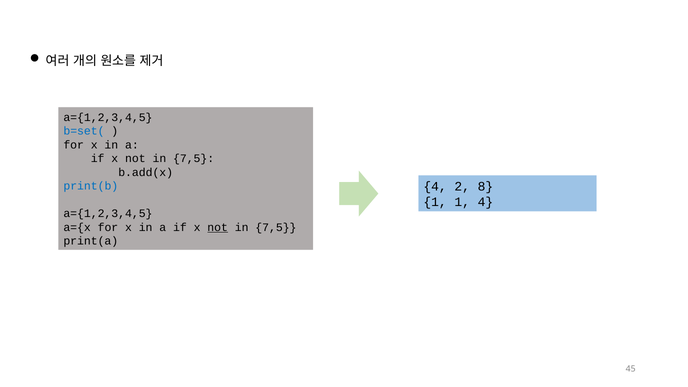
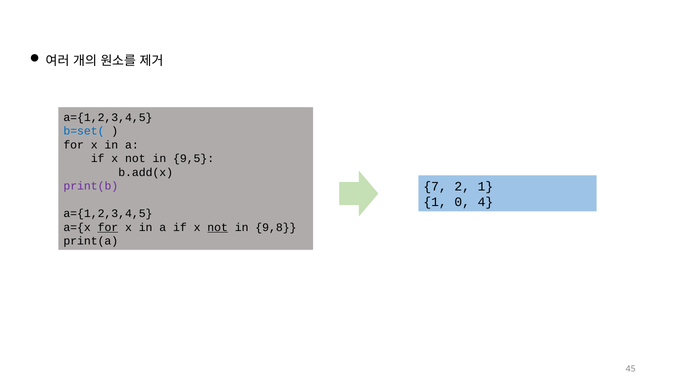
7,5 at (194, 159): 7,5 -> 9,5
4 at (435, 186): 4 -> 7
2 8: 8 -> 1
print(b colour: blue -> purple
1 1: 1 -> 0
for at (108, 227) underline: none -> present
7,5 at (276, 227): 7,5 -> 9,8
